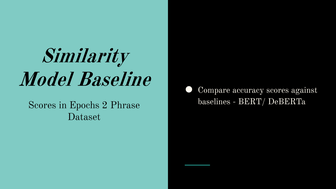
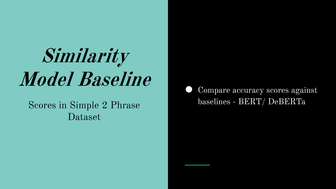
Epochs: Epochs -> Simple
